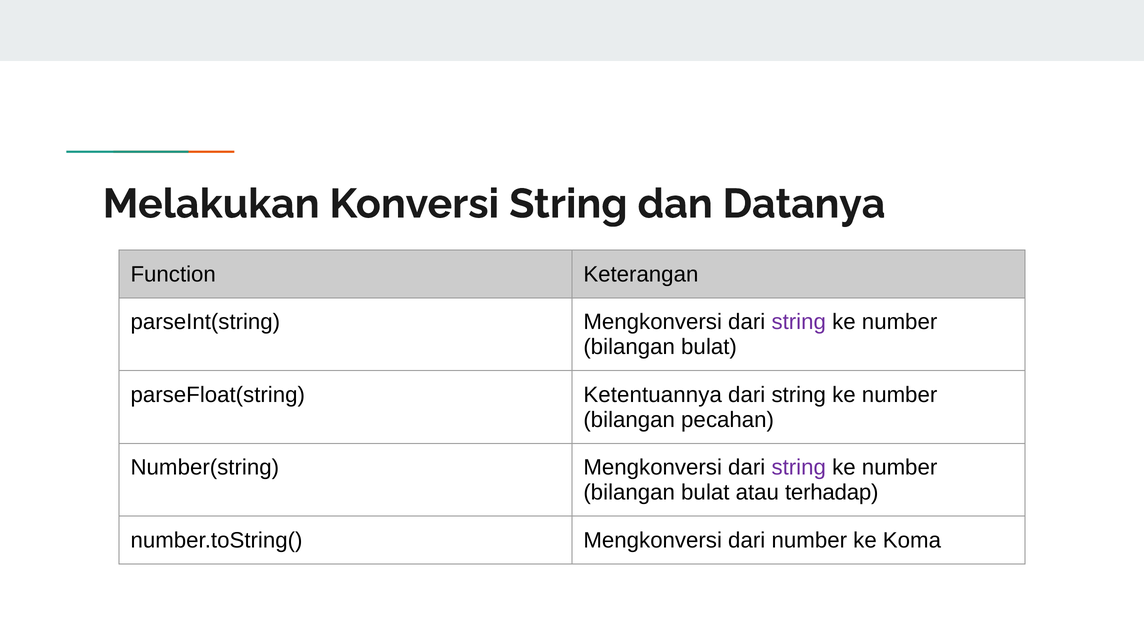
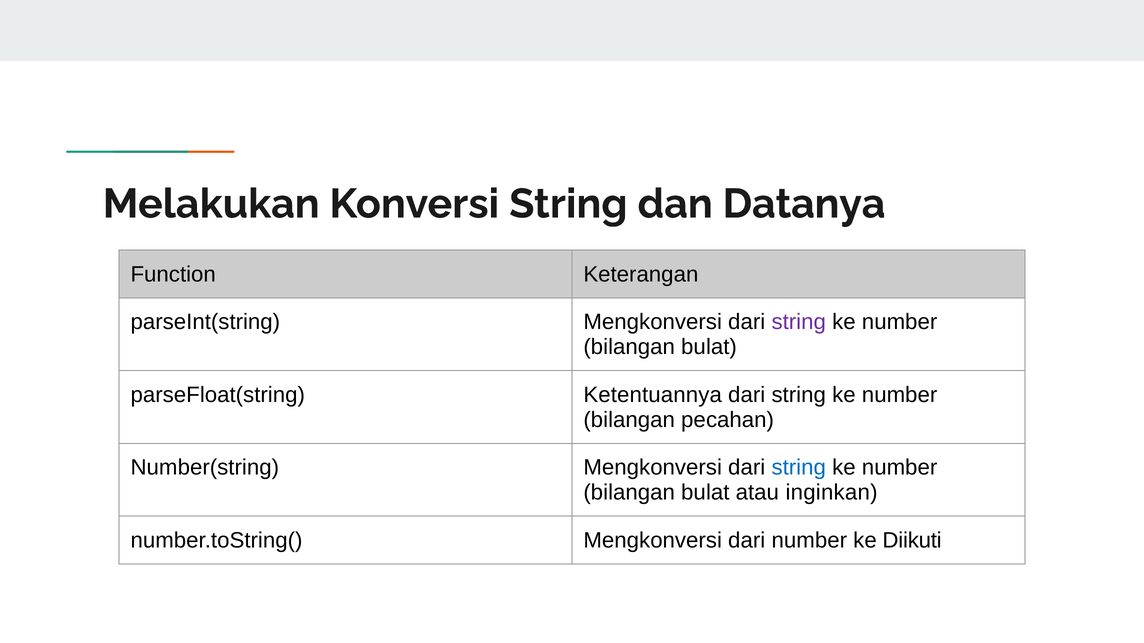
string at (799, 468) colour: purple -> blue
terhadap: terhadap -> inginkan
Koma: Koma -> Diikuti
